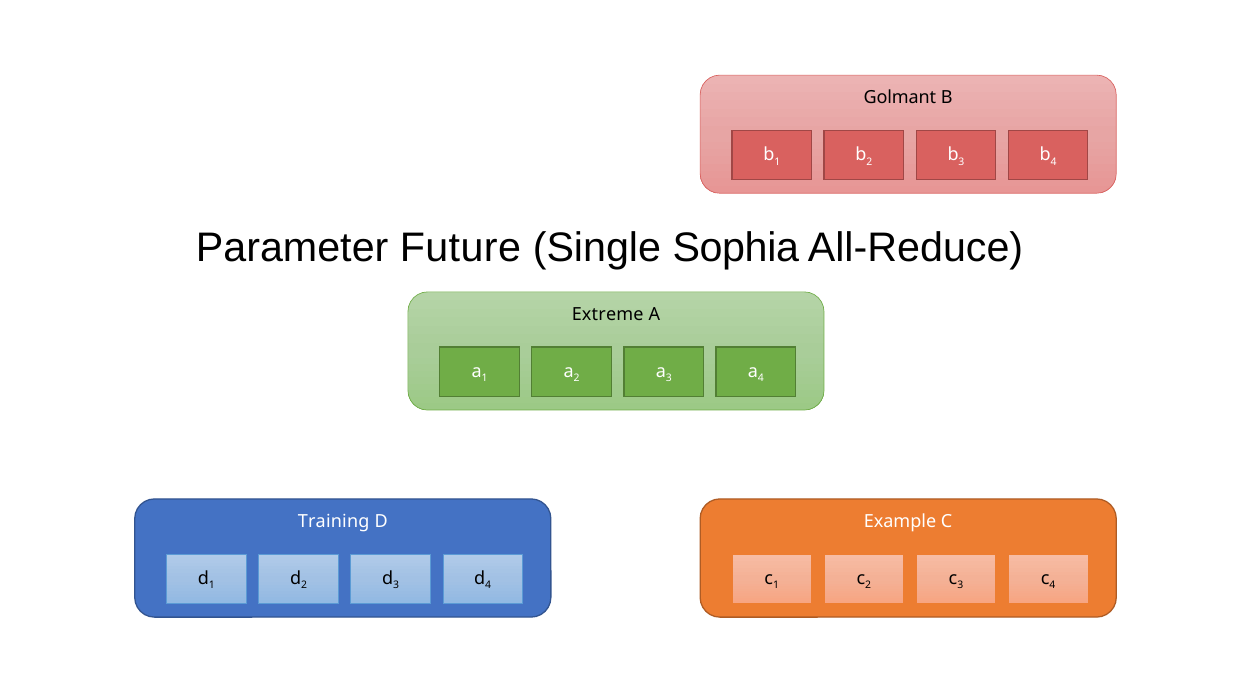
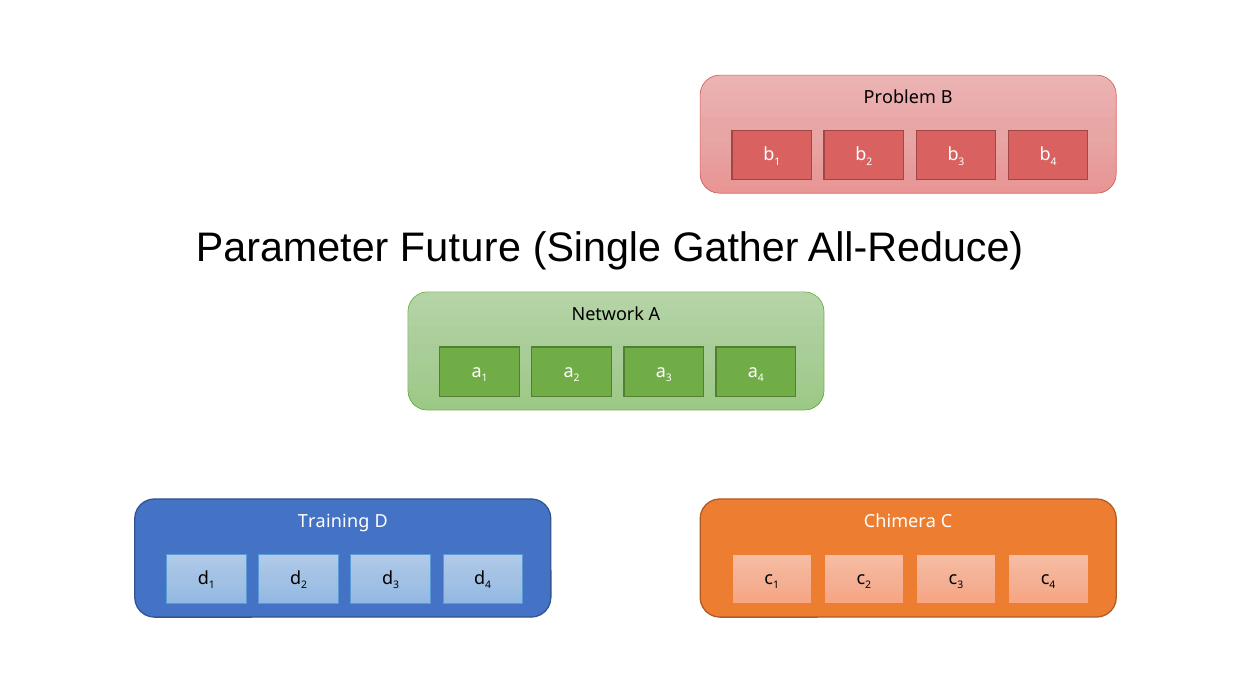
Golmant: Golmant -> Problem
Sophia: Sophia -> Gather
Extreme: Extreme -> Network
Example: Example -> Chimera
